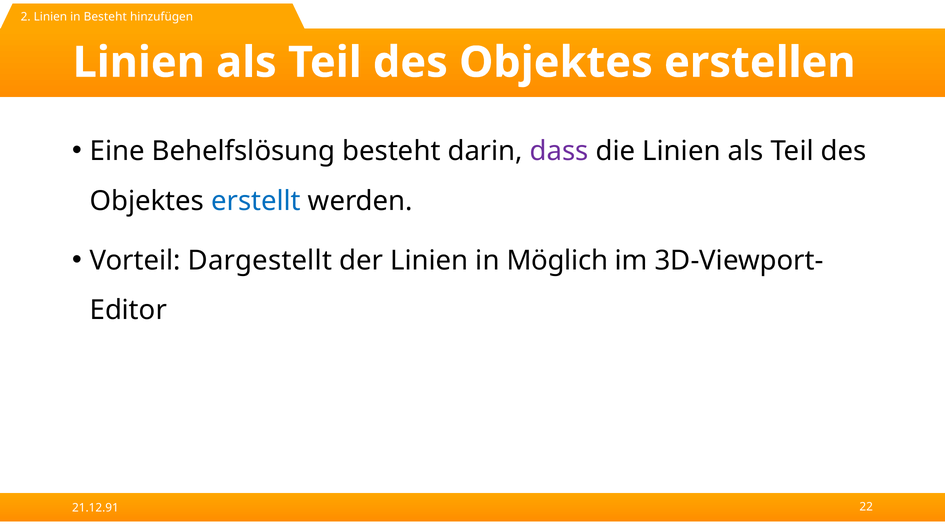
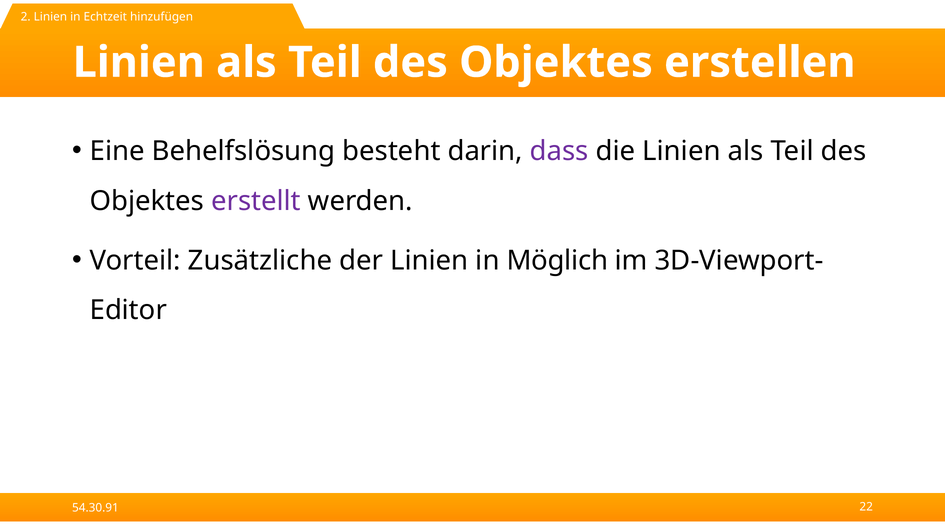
in Besteht: Besteht -> Echtzeit
erstellt colour: blue -> purple
Dargestellt: Dargestellt -> Zusätzliche
21.12.91: 21.12.91 -> 54.30.91
